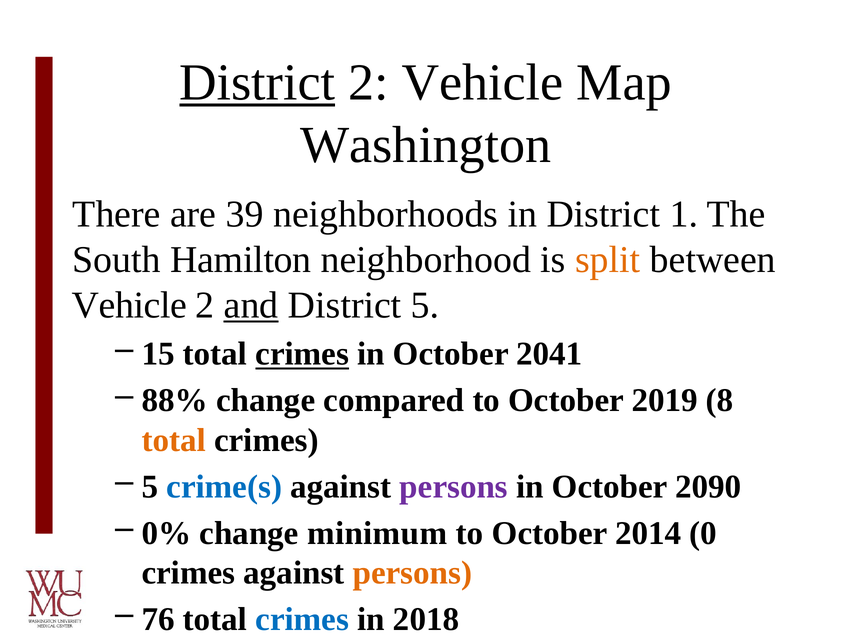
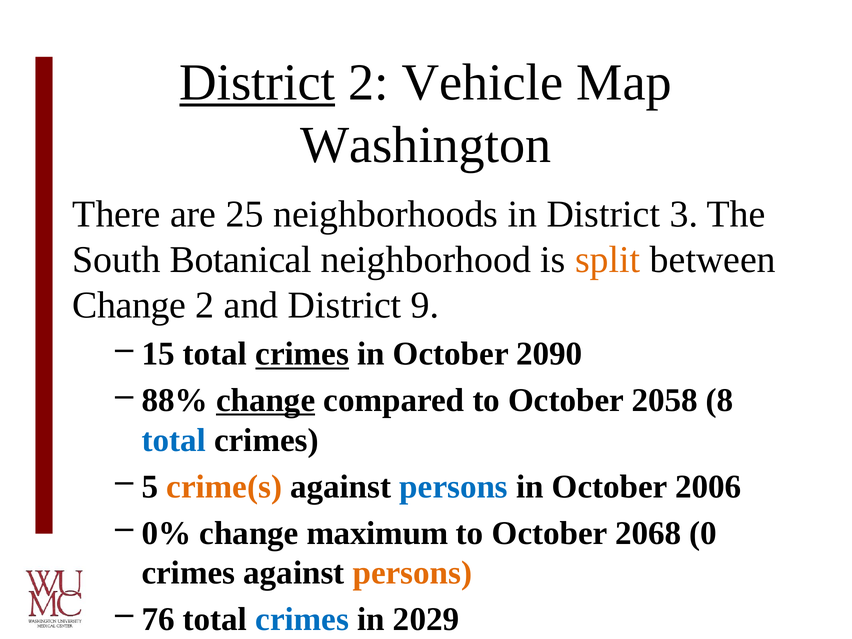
39: 39 -> 25
1: 1 -> 3
Hamilton: Hamilton -> Botanical
Vehicle at (129, 305): Vehicle -> Change
and underline: present -> none
5: 5 -> 9
2041: 2041 -> 2090
change at (266, 400) underline: none -> present
2019: 2019 -> 2058
total at (174, 440) colour: orange -> blue
crime(s colour: blue -> orange
persons at (454, 487) colour: purple -> blue
2090: 2090 -> 2006
minimum: minimum -> maximum
2014: 2014 -> 2068
2018 at (426, 619): 2018 -> 2029
